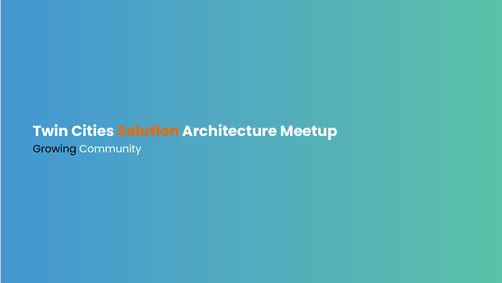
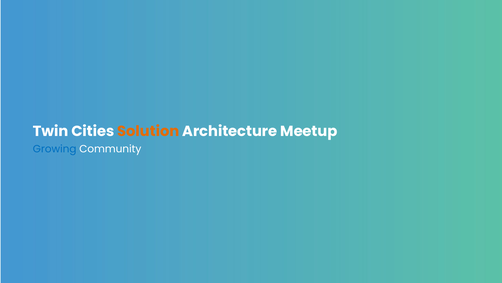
Growing colour: black -> blue
